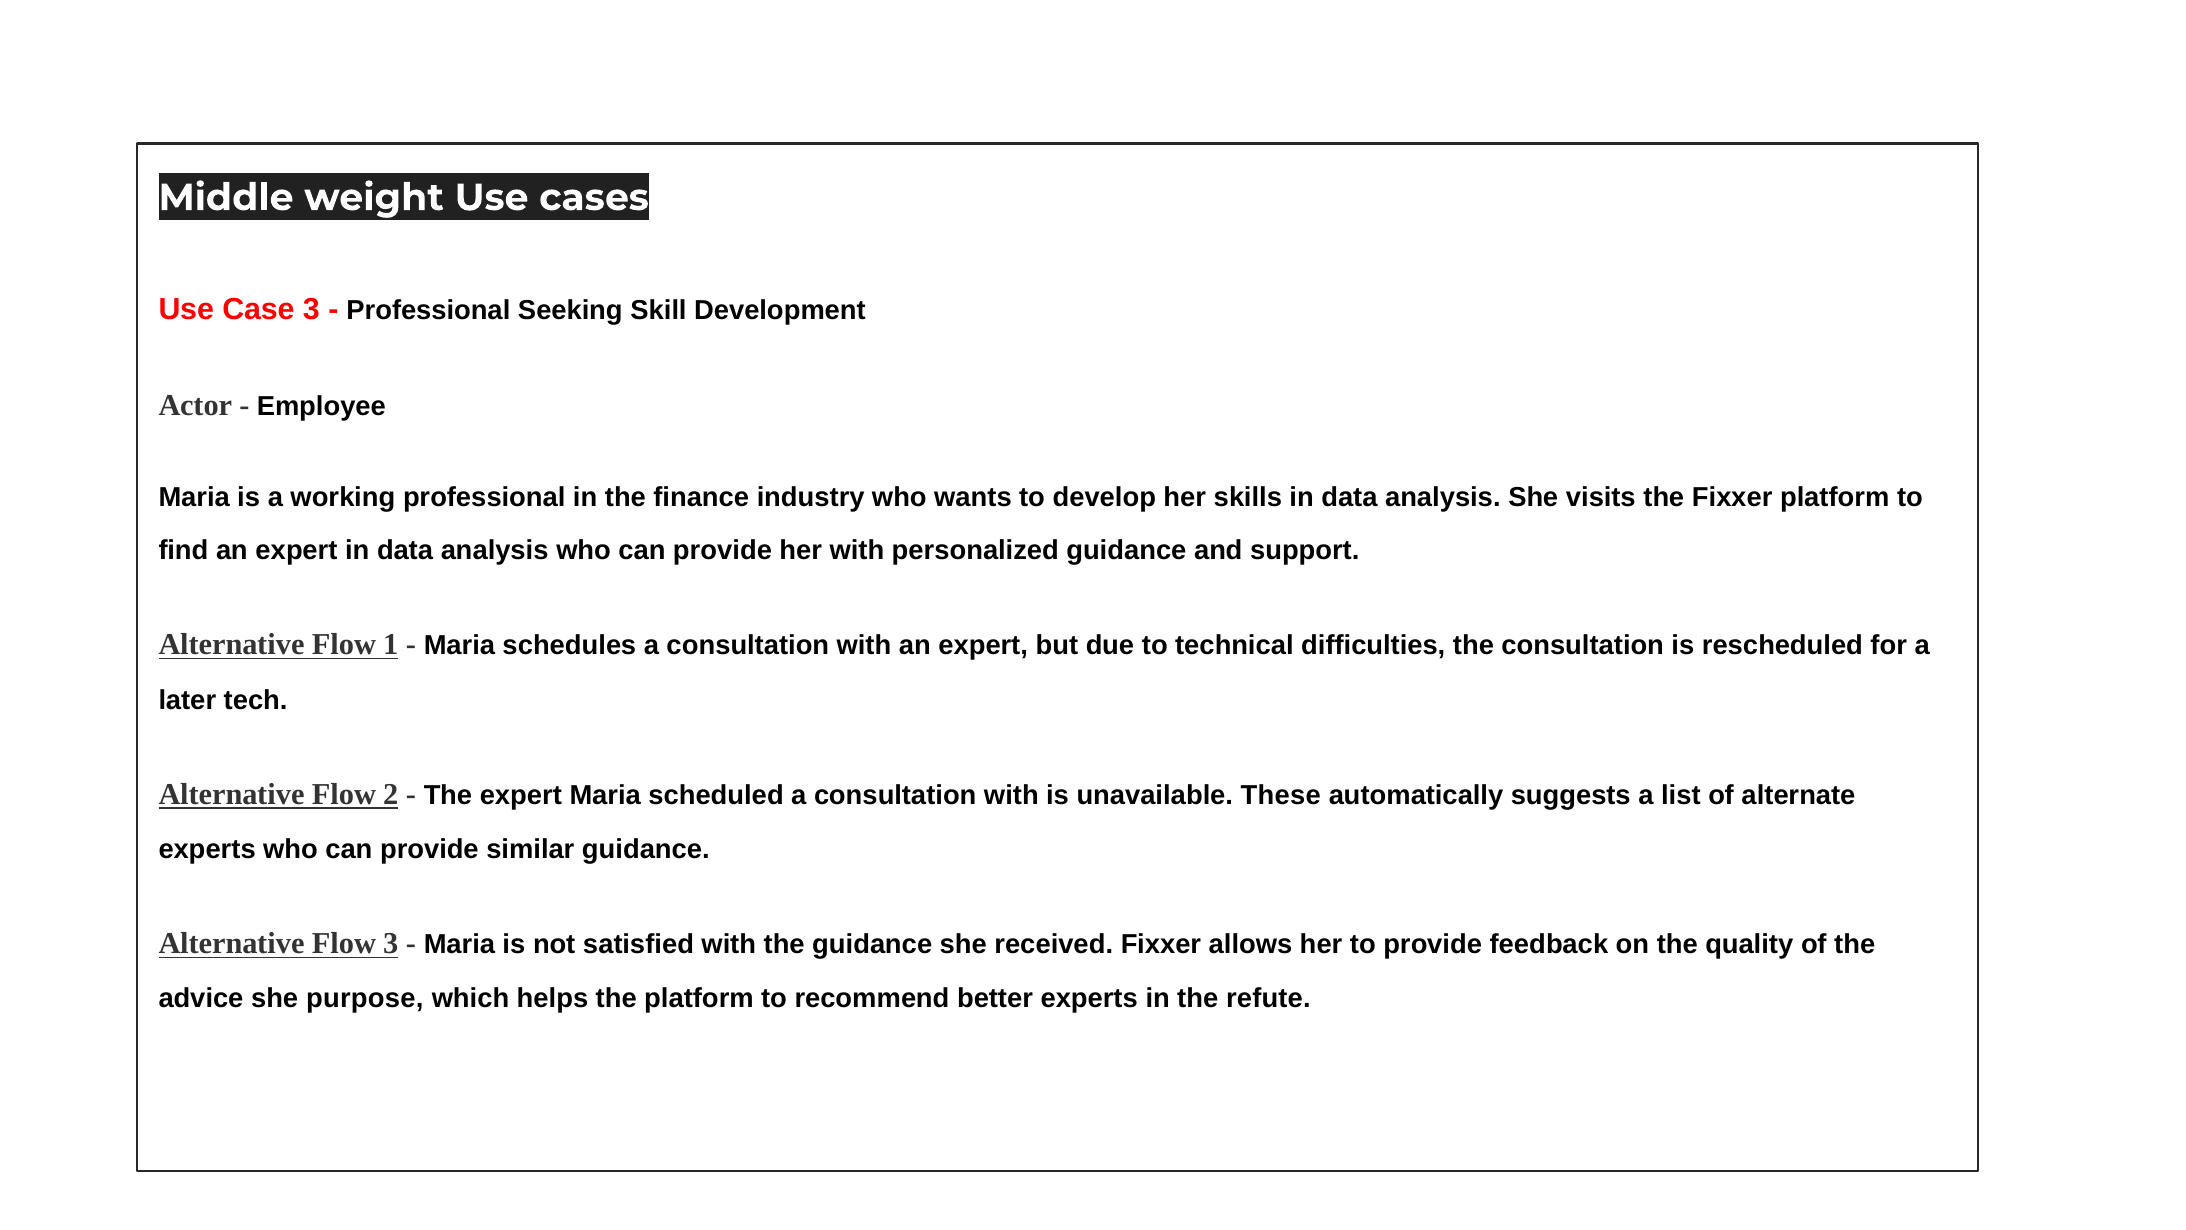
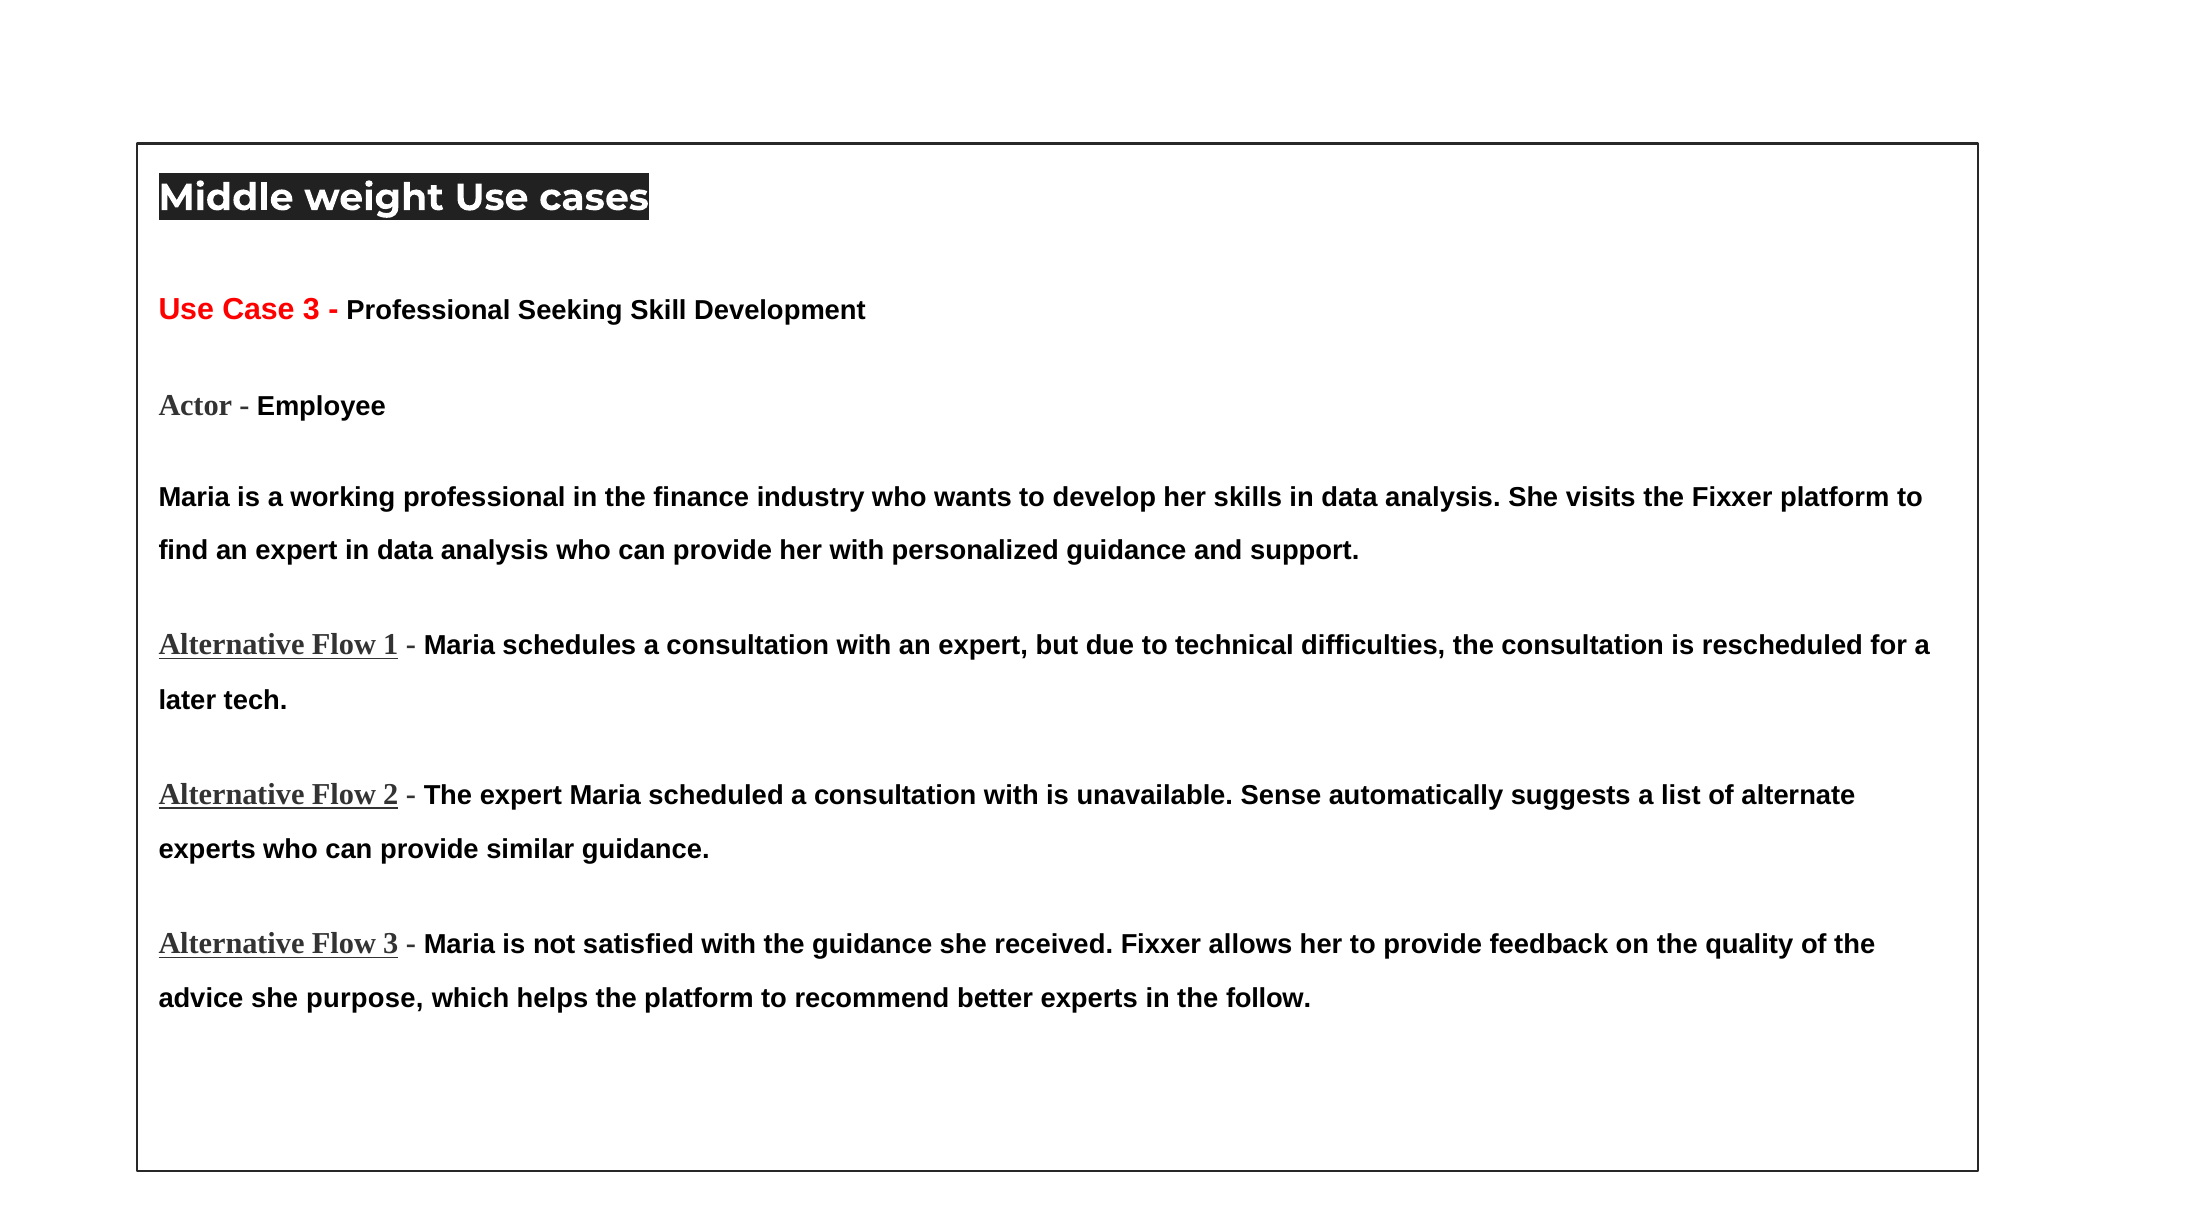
These: These -> Sense
refute: refute -> follow
